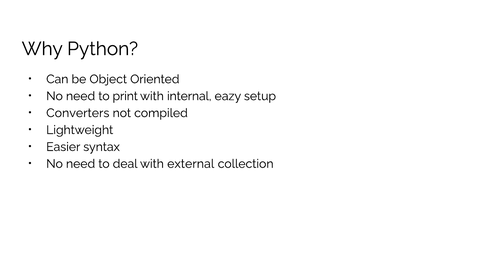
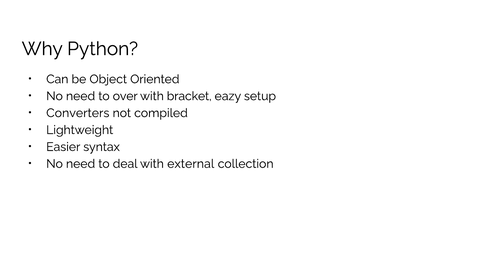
print: print -> over
internal: internal -> bracket
